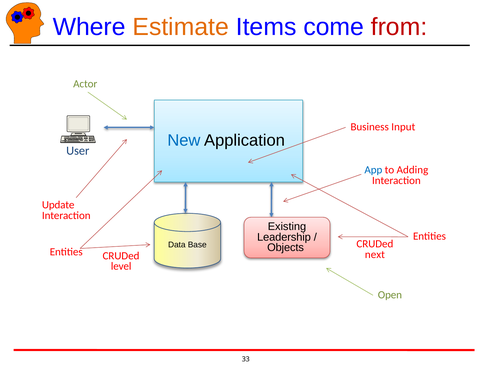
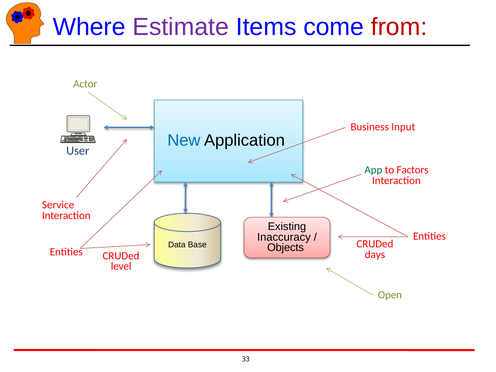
Estimate colour: orange -> purple
App colour: blue -> green
Adding: Adding -> Factors
Update: Update -> Service
Leadership: Leadership -> Inaccuracy
next: next -> days
